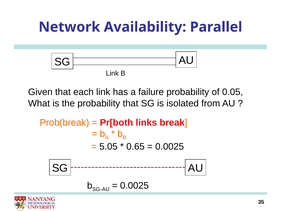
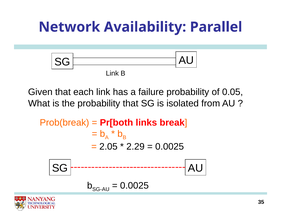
5.05: 5.05 -> 2.05
0.65: 0.65 -> 2.29
